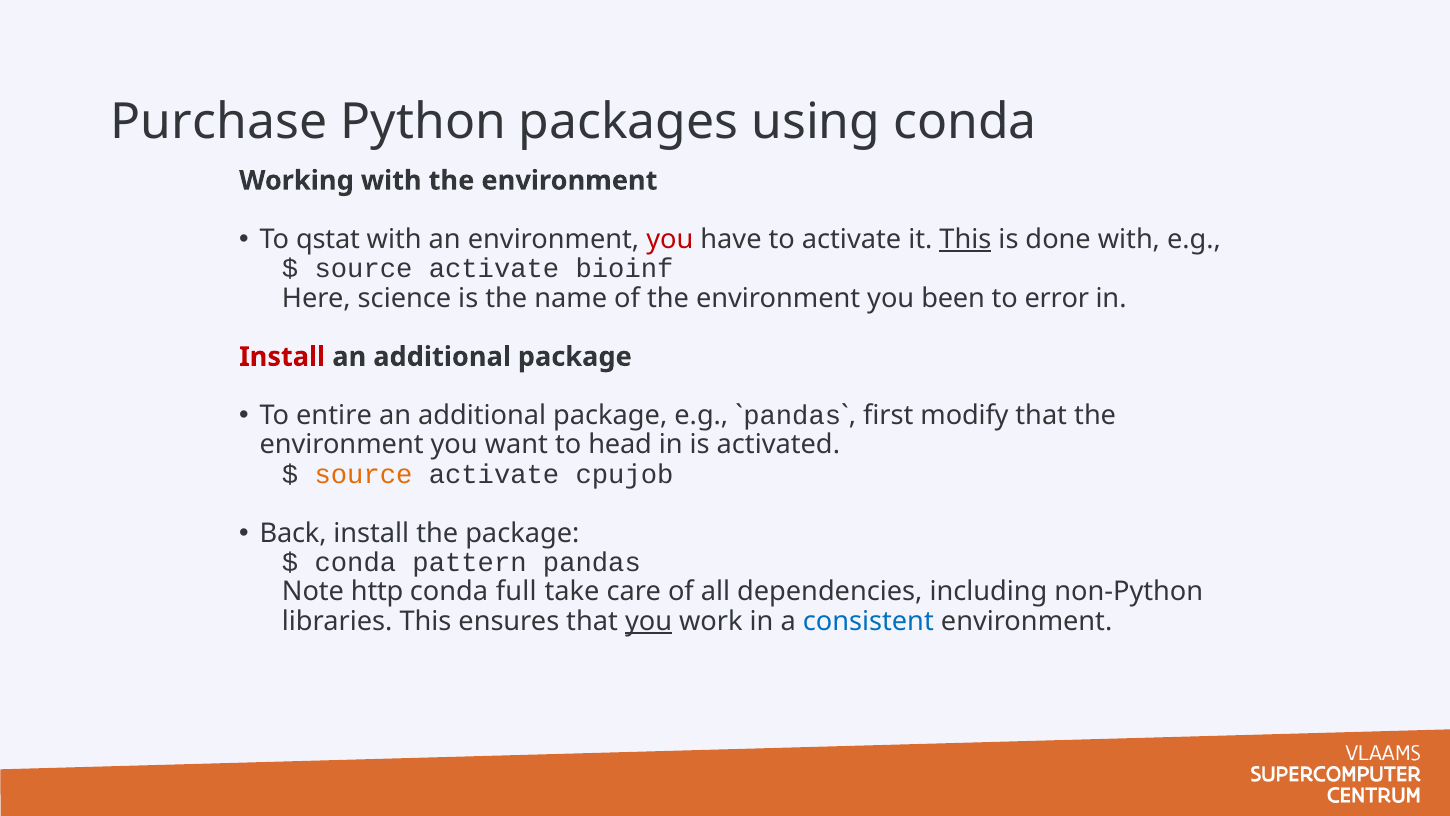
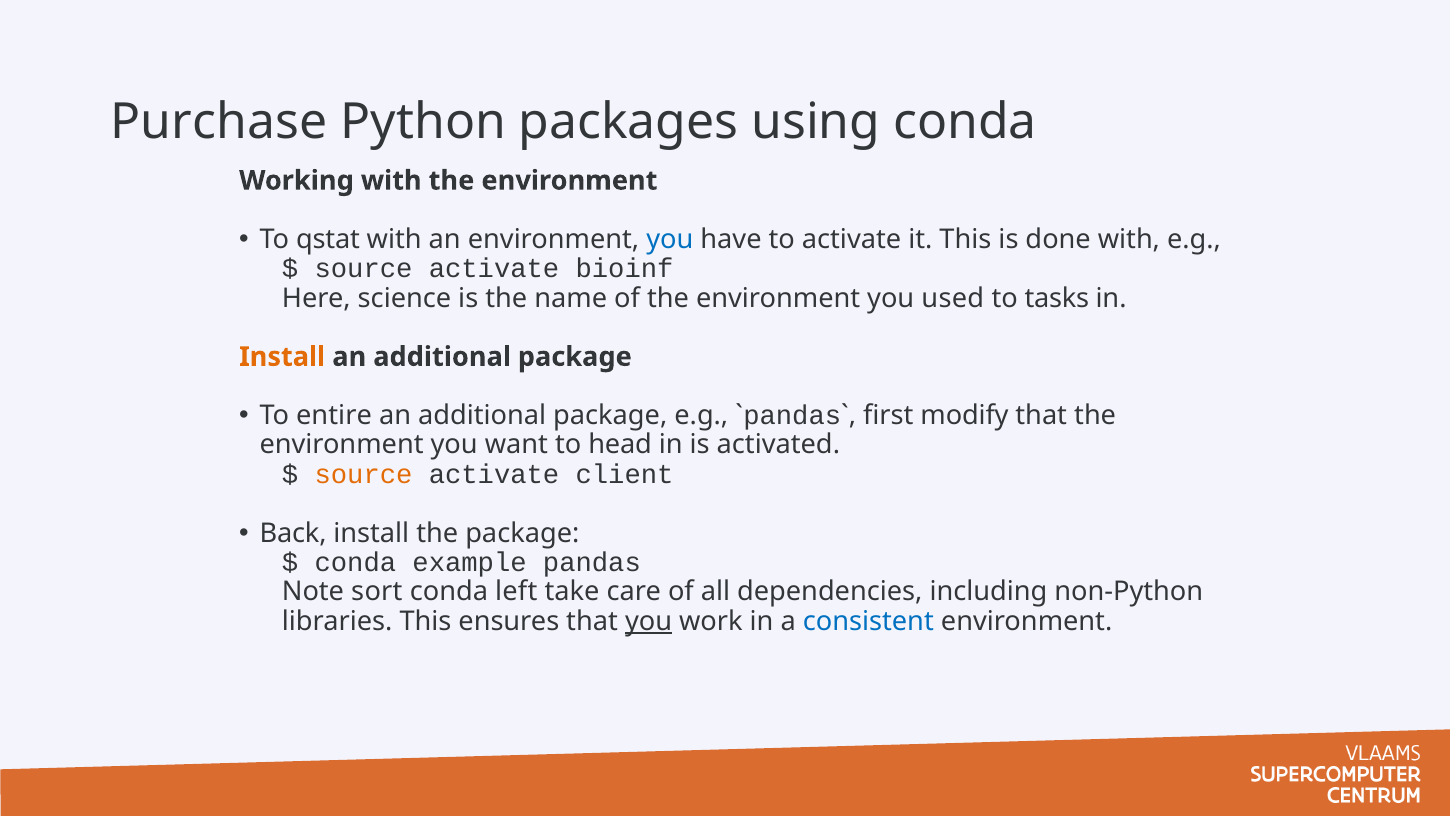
you at (670, 239) colour: red -> blue
This at (965, 239) underline: present -> none
been: been -> used
error: error -> tasks
Install at (282, 357) colour: red -> orange
cpujob: cpujob -> client
pattern: pattern -> example
http: http -> sort
full: full -> left
